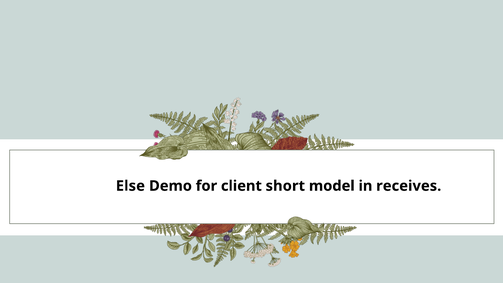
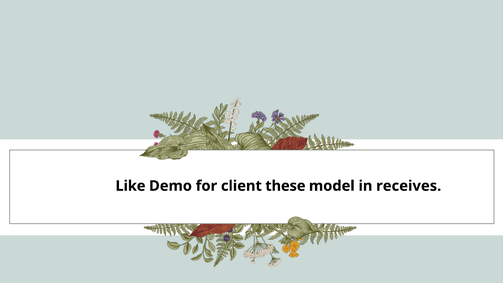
Else: Else -> Like
short: short -> these
